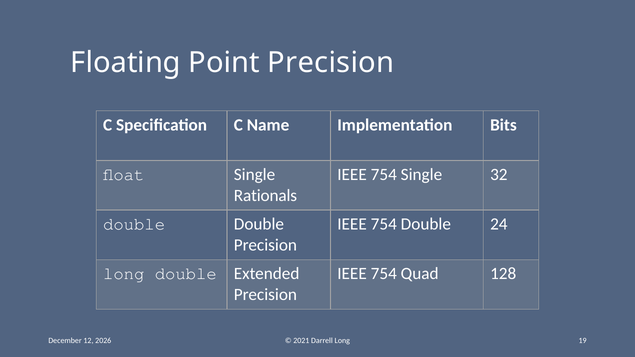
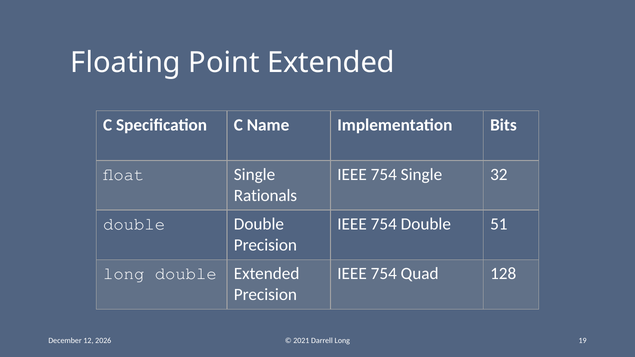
Point Precision: Precision -> Extended
24: 24 -> 51
